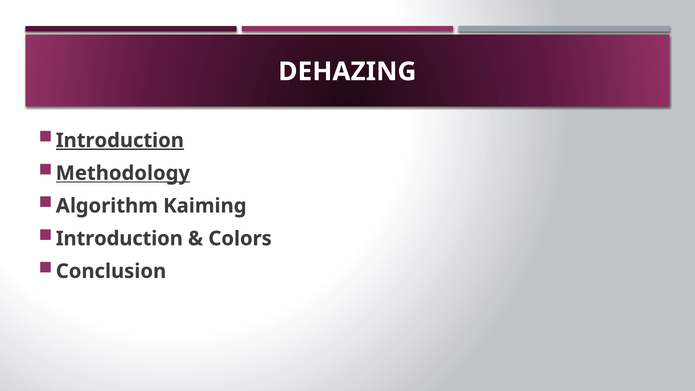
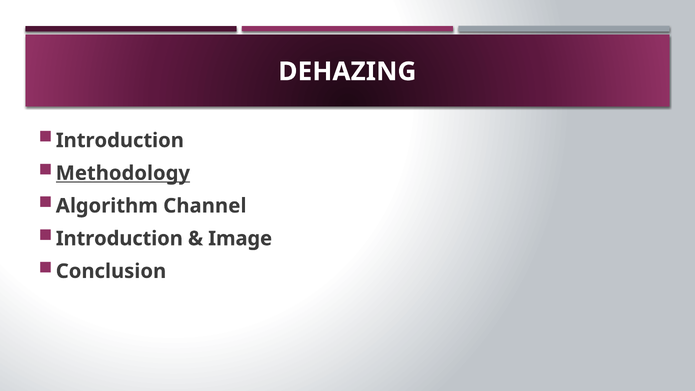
Introduction at (120, 140) underline: present -> none
Kaiming: Kaiming -> Channel
Colors: Colors -> Image
